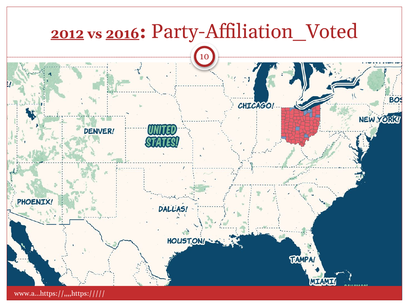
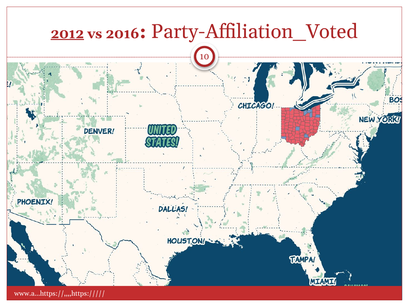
2016 underline: present -> none
